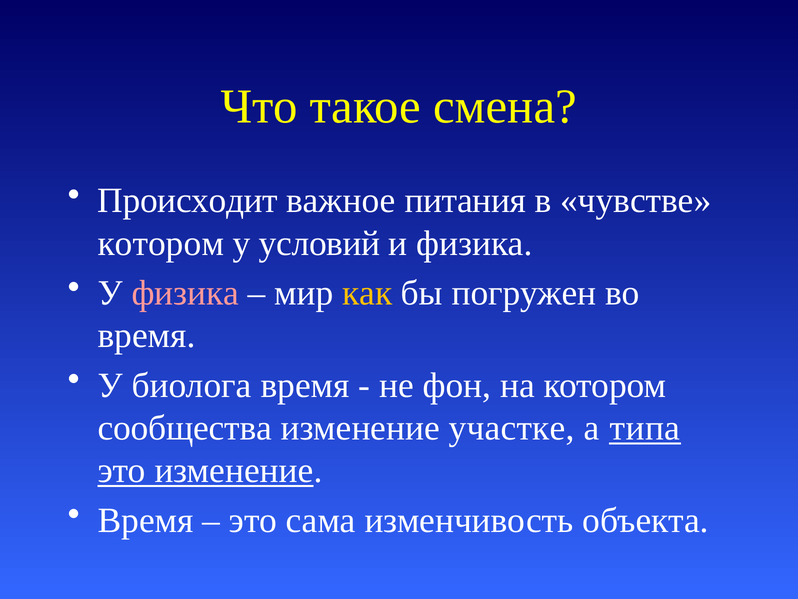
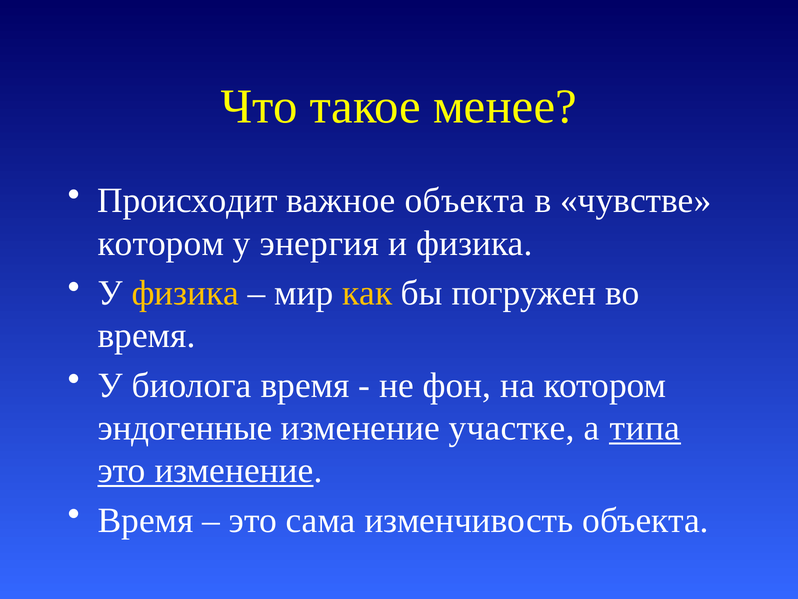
смена: смена -> менее
важное питания: питания -> объекта
условий: условий -> энергия
физика at (185, 293) colour: pink -> yellow
сообщества: сообщества -> эндогенные
